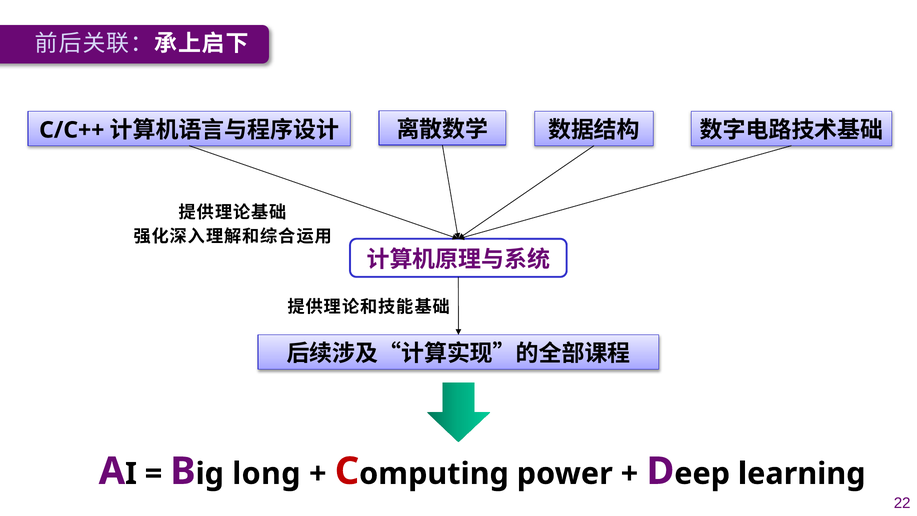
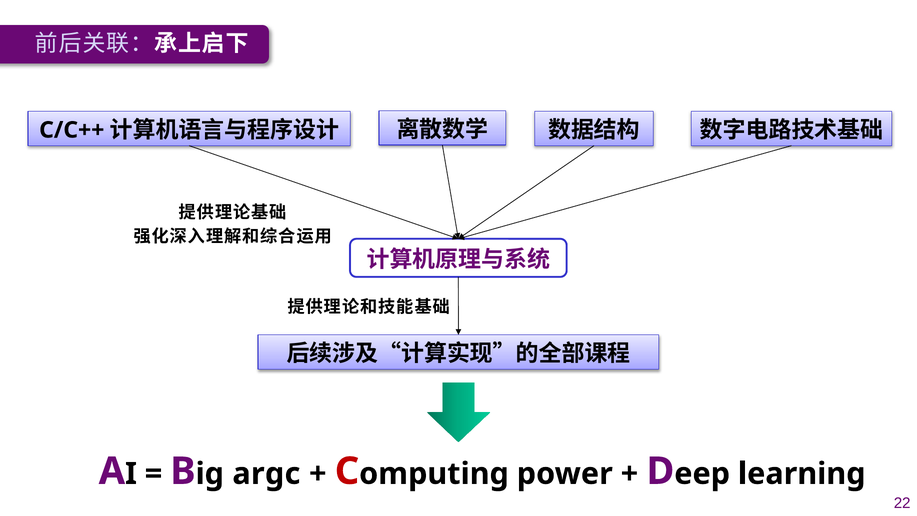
long: long -> argc
